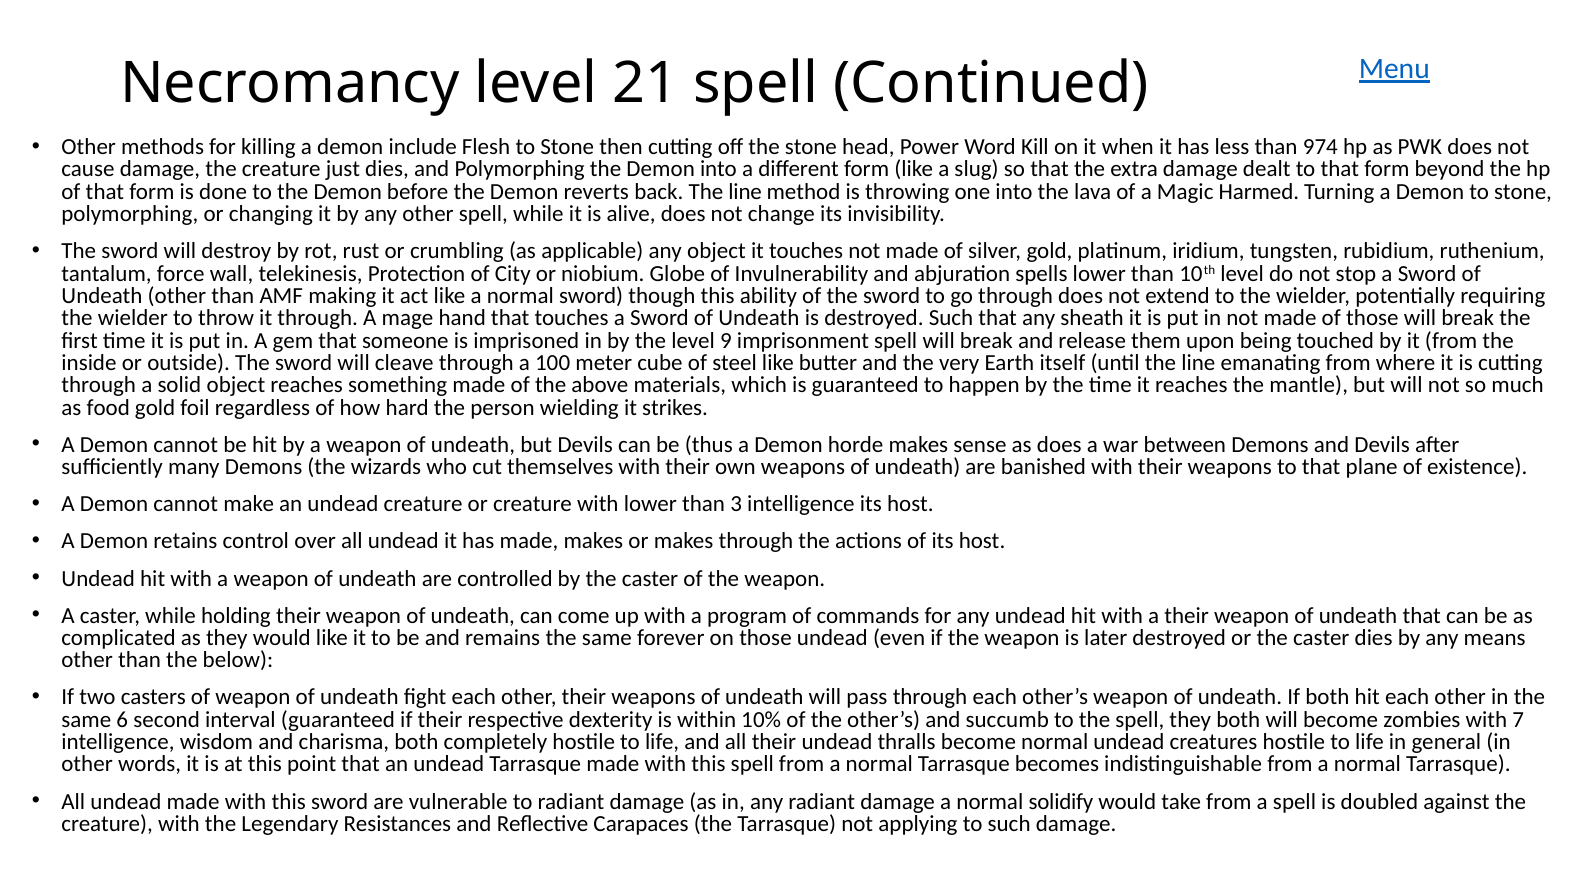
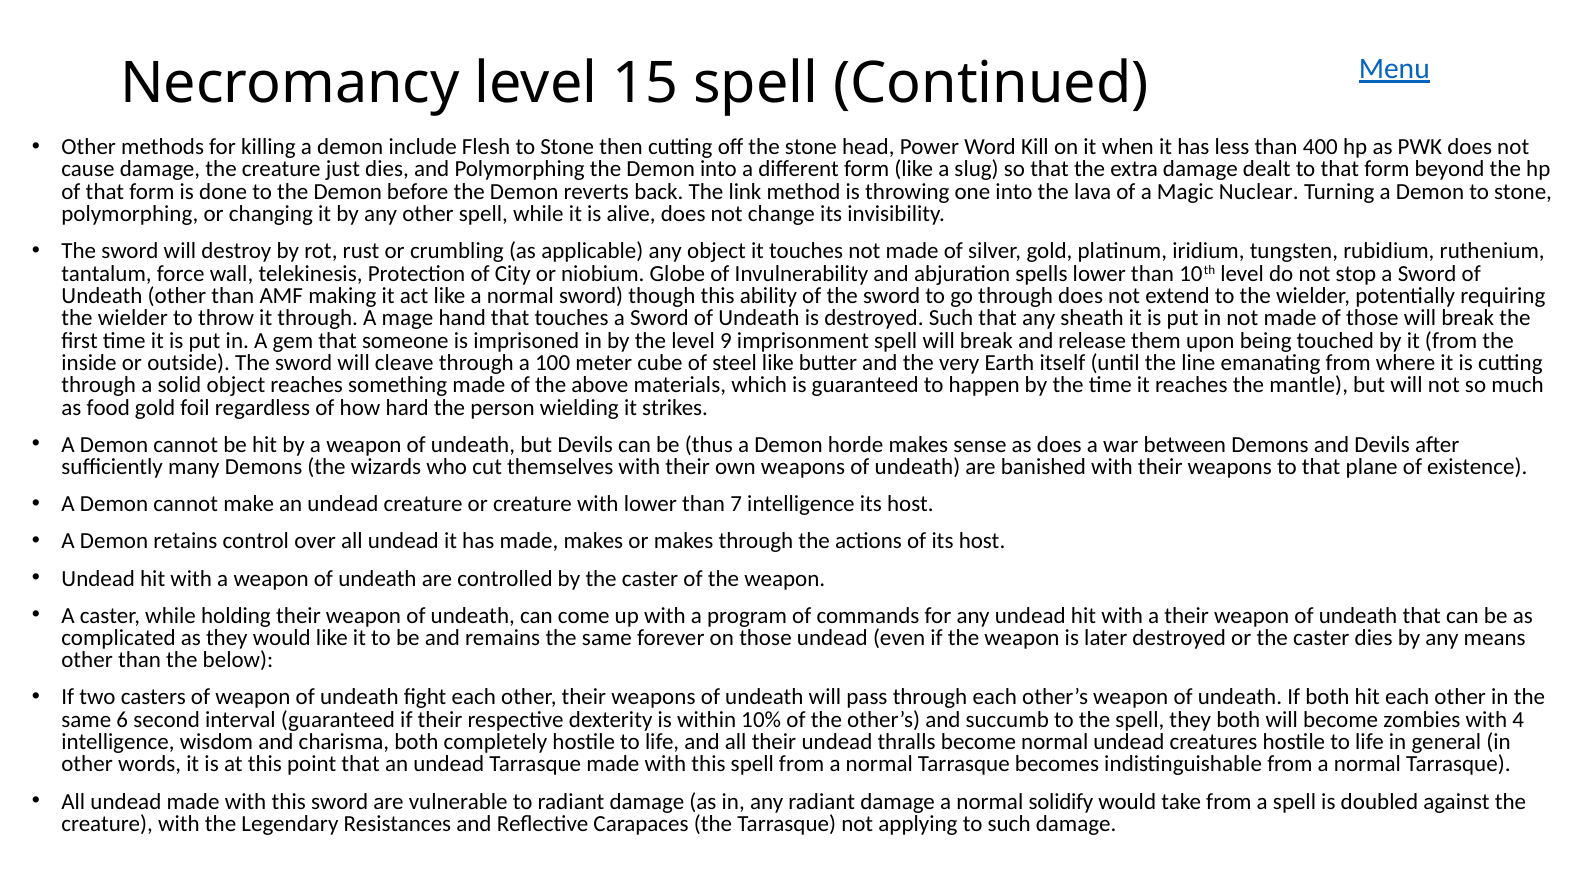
21: 21 -> 15
974: 974 -> 400
back The line: line -> link
Harmed: Harmed -> Nuclear
3: 3 -> 7
7: 7 -> 4
